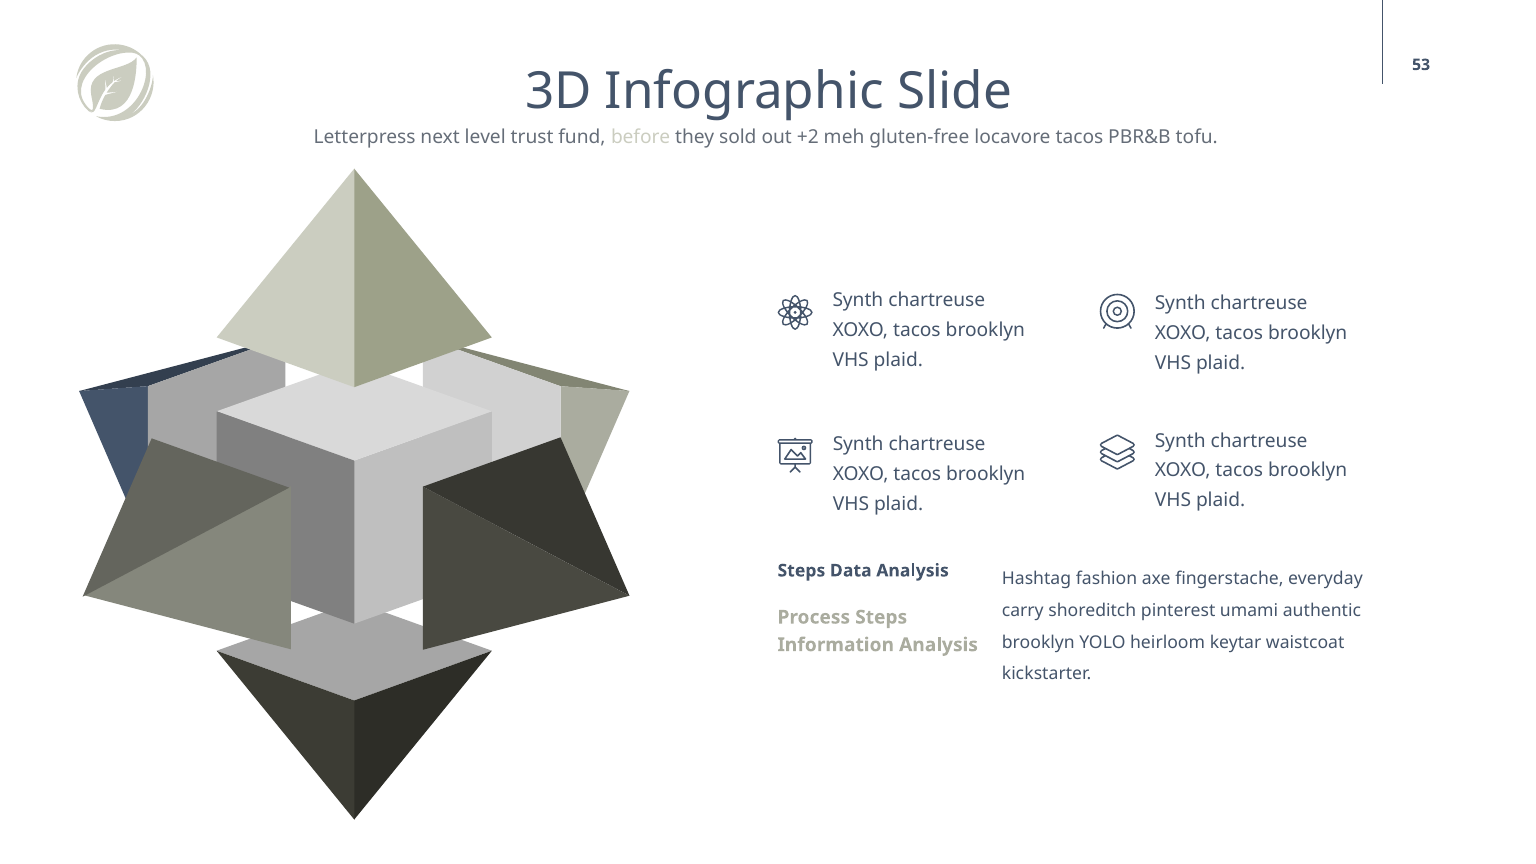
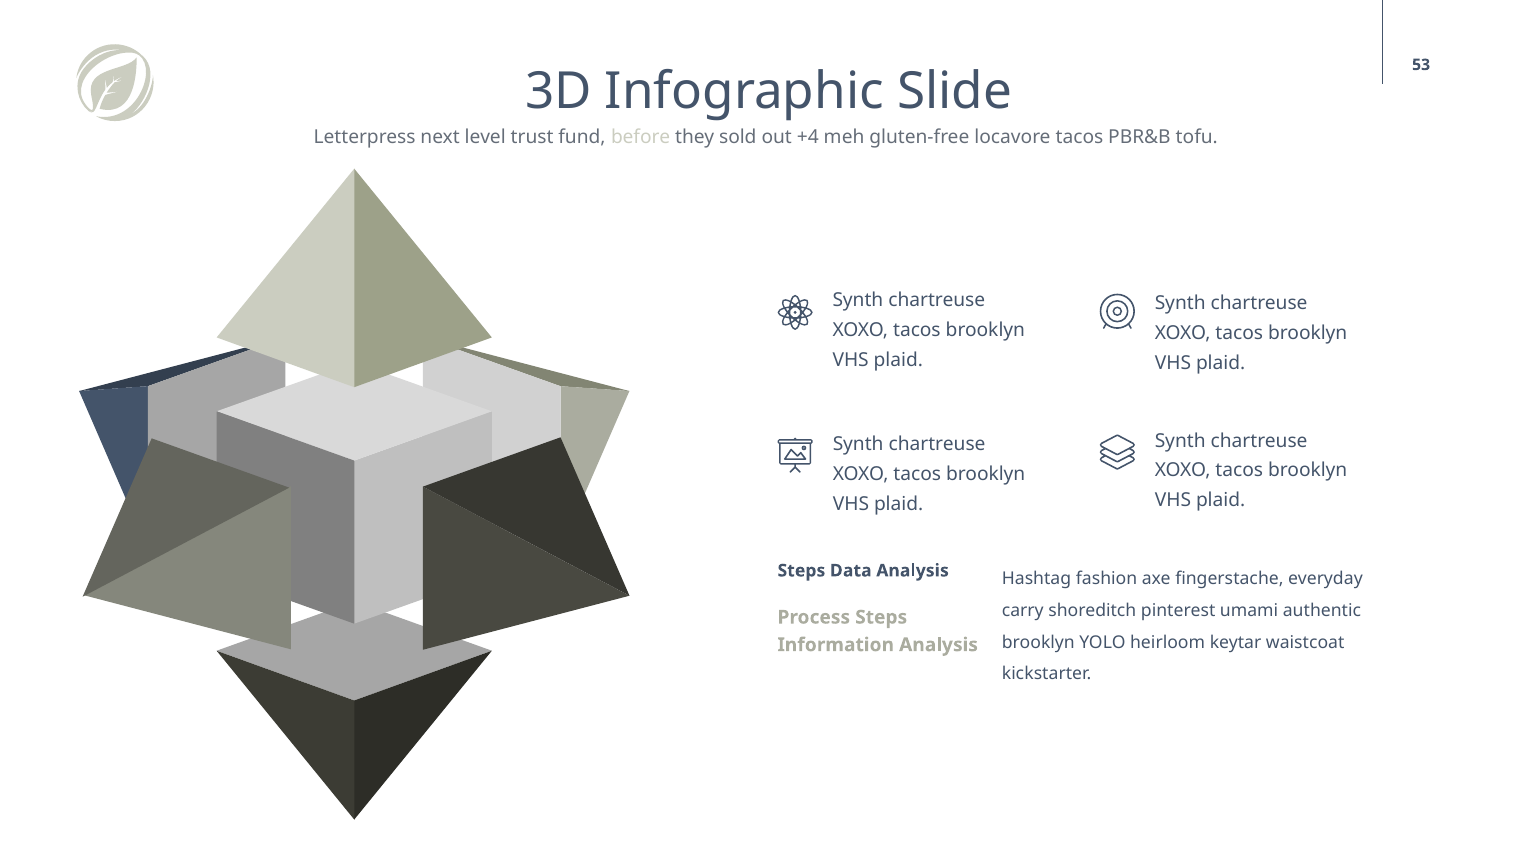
+2: +2 -> +4
